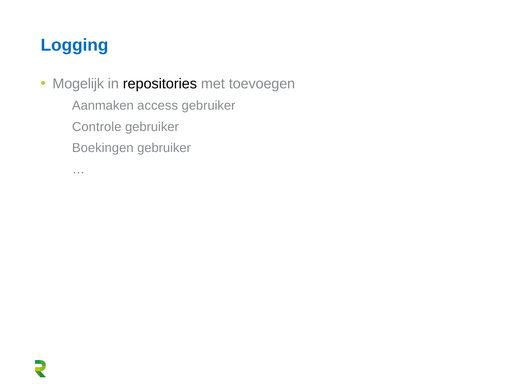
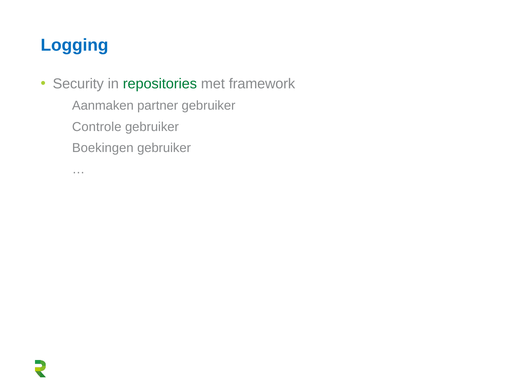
Mogelijk: Mogelijk -> Security
repositories colour: black -> green
toevoegen: toevoegen -> framework
access: access -> partner
